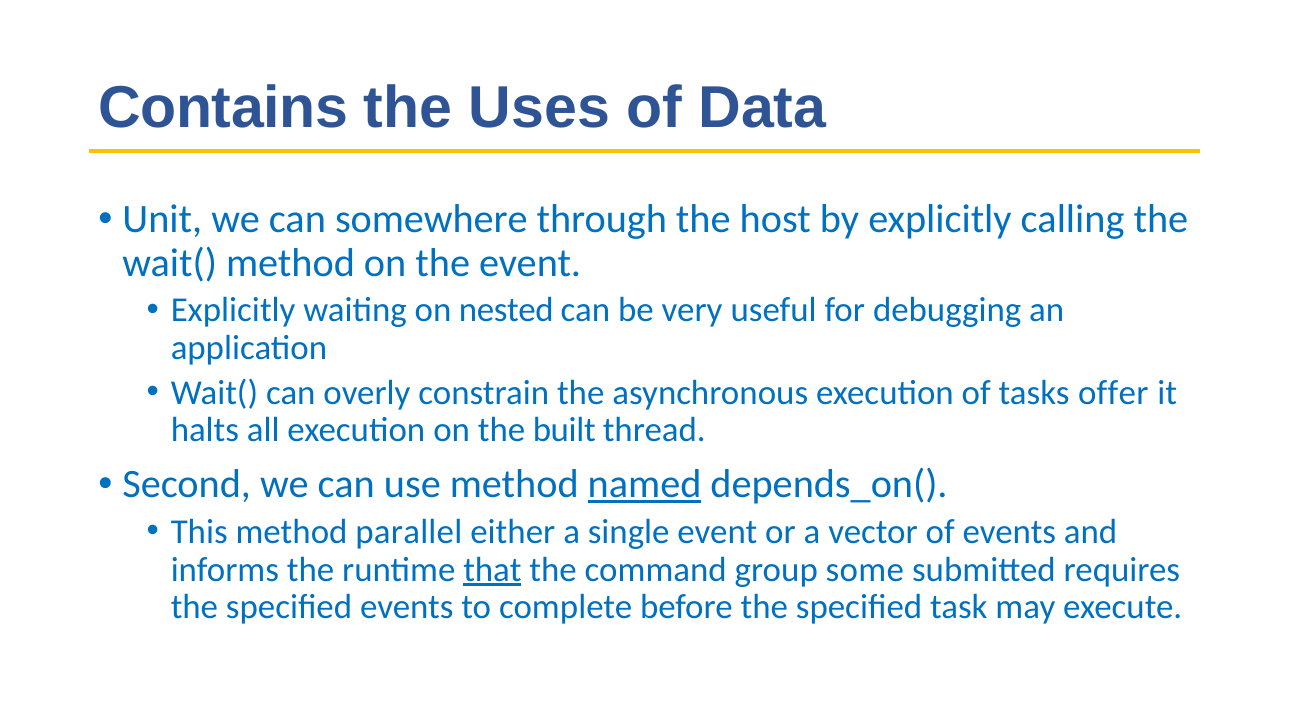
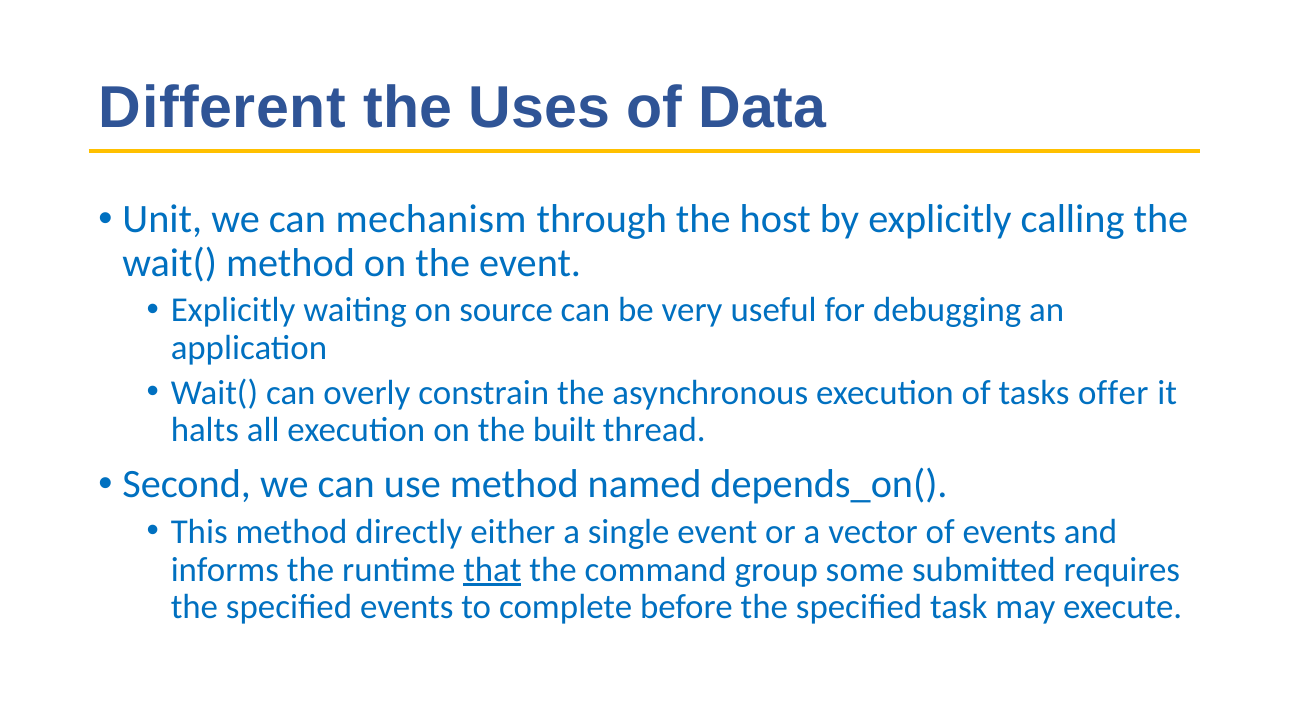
Contains: Contains -> Different
somewhere: somewhere -> mechanism
nested: nested -> source
named underline: present -> none
parallel: parallel -> directly
